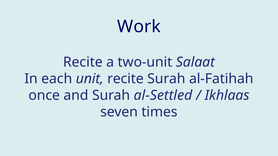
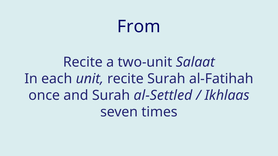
Work: Work -> From
